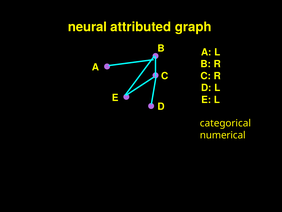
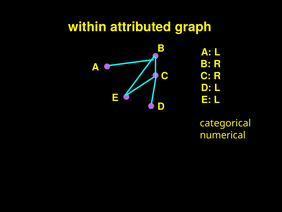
neural: neural -> within
